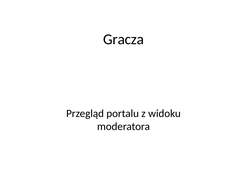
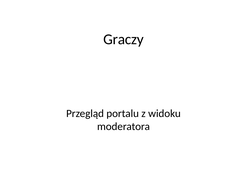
Gracza: Gracza -> Graczy
